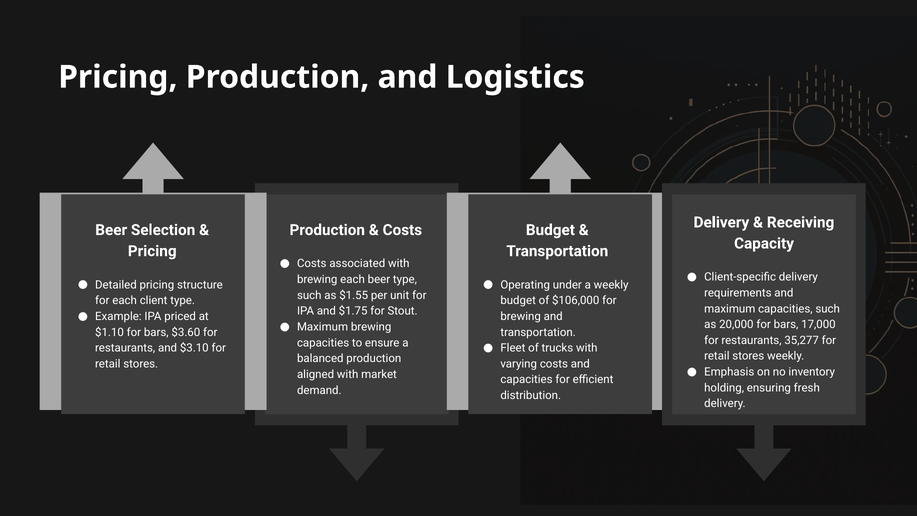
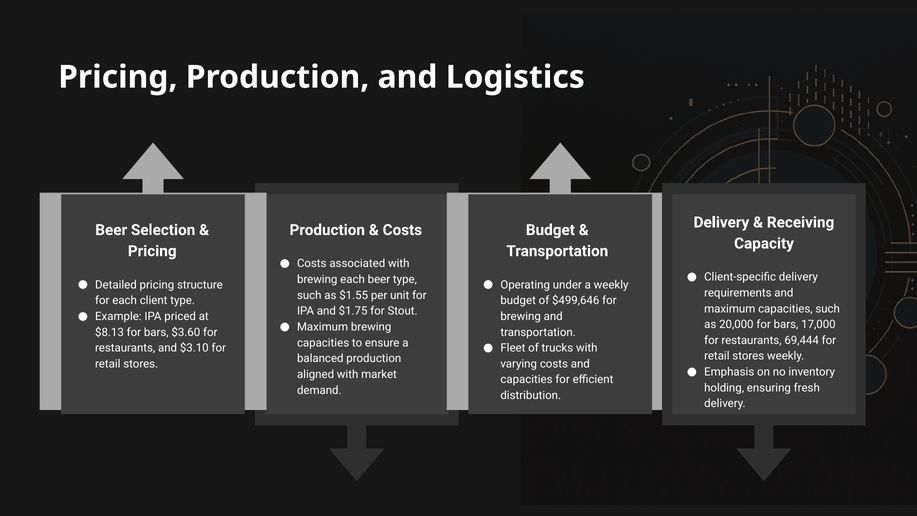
$106,000: $106,000 -> $499,646
$1.10: $1.10 -> $8.13
35,277: 35,277 -> 69,444
